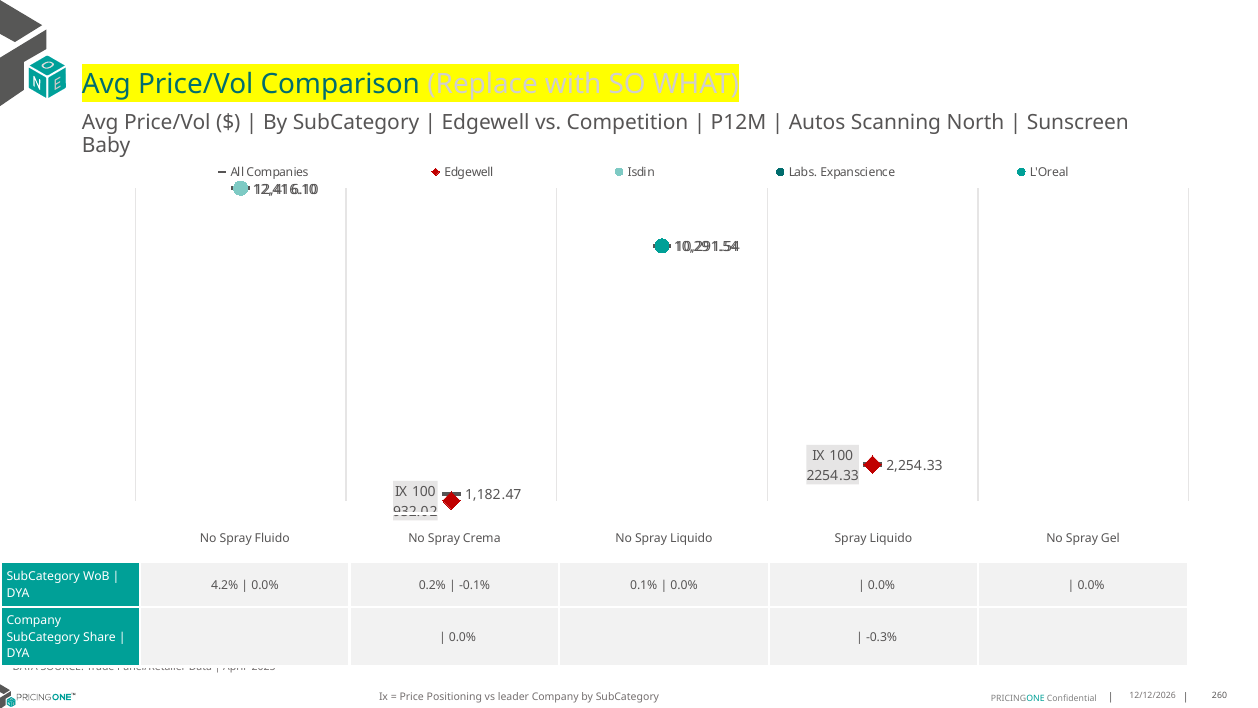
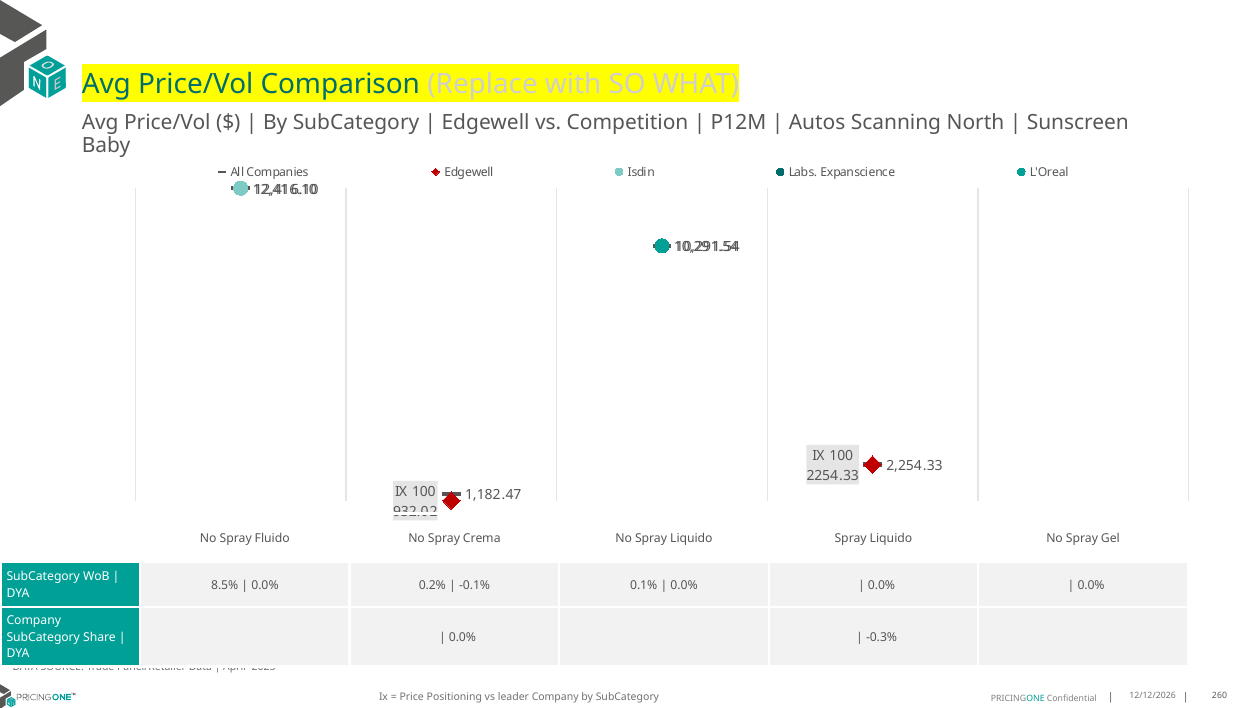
4.2%: 4.2% -> 8.5%
